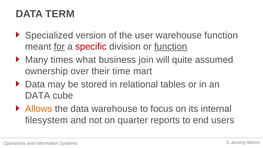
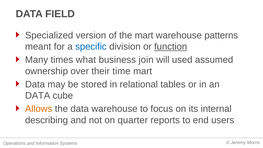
TERM: TERM -> FIELD
the user: user -> mart
warehouse function: function -> patterns
for underline: present -> none
specific colour: red -> blue
quite: quite -> used
filesystem: filesystem -> describing
